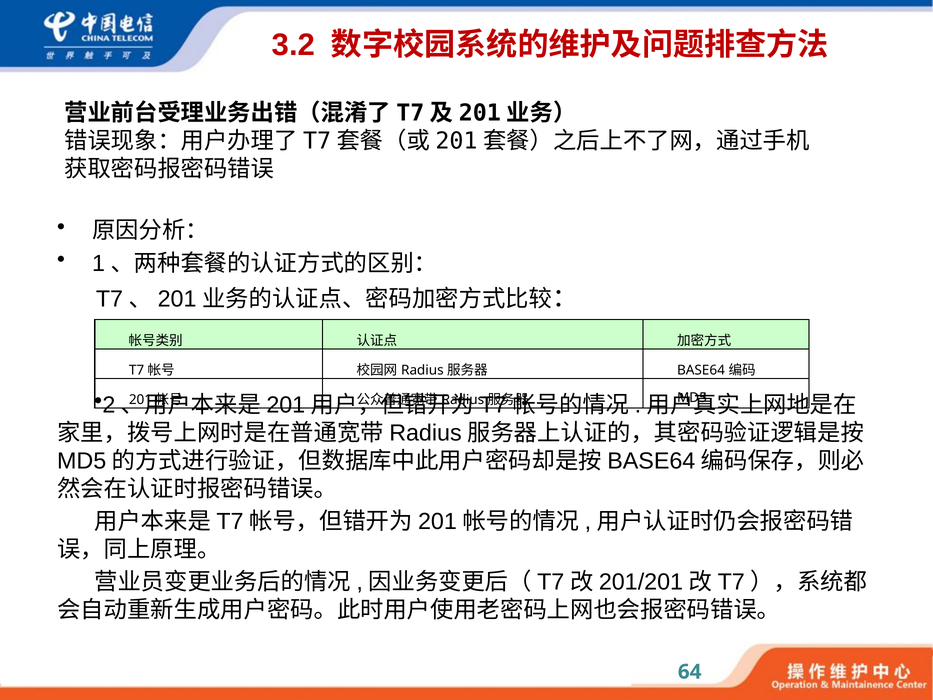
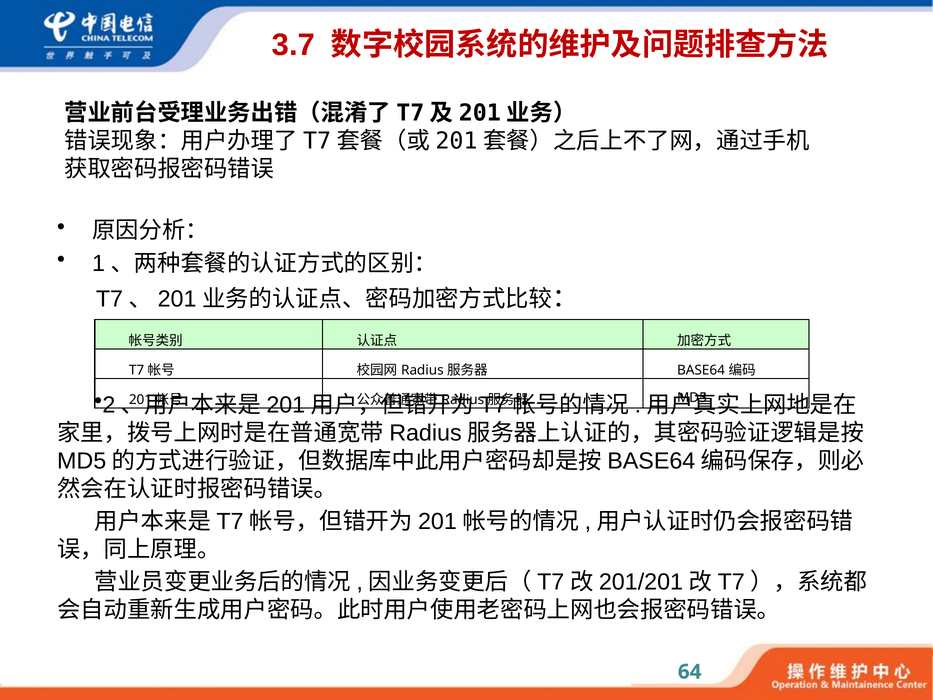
3.2: 3.2 -> 3.7
